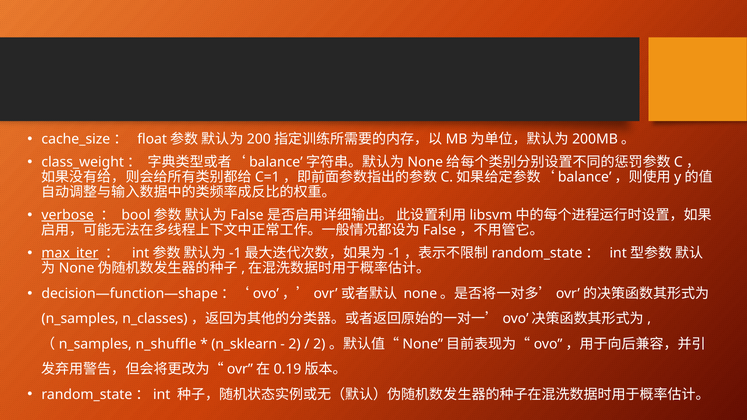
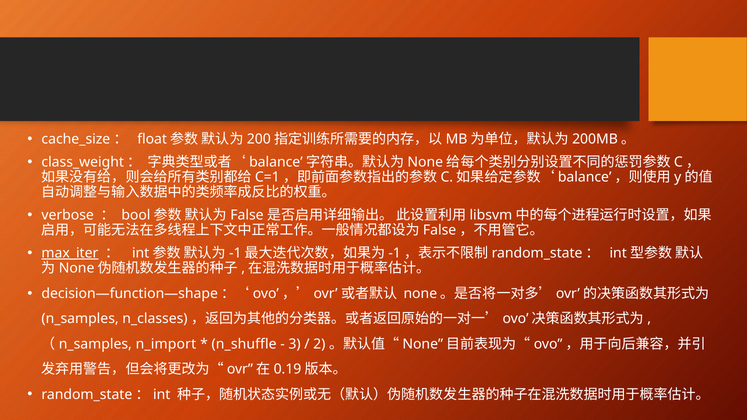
verbose underline: present -> none
n_shuffle: n_shuffle -> n_import
n_sklearn: n_sklearn -> n_shuffle
2 at (295, 344): 2 -> 3
